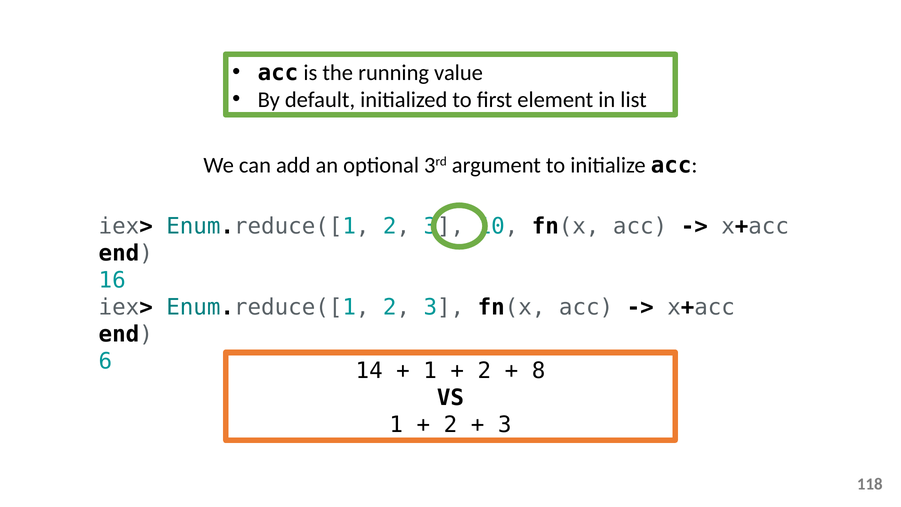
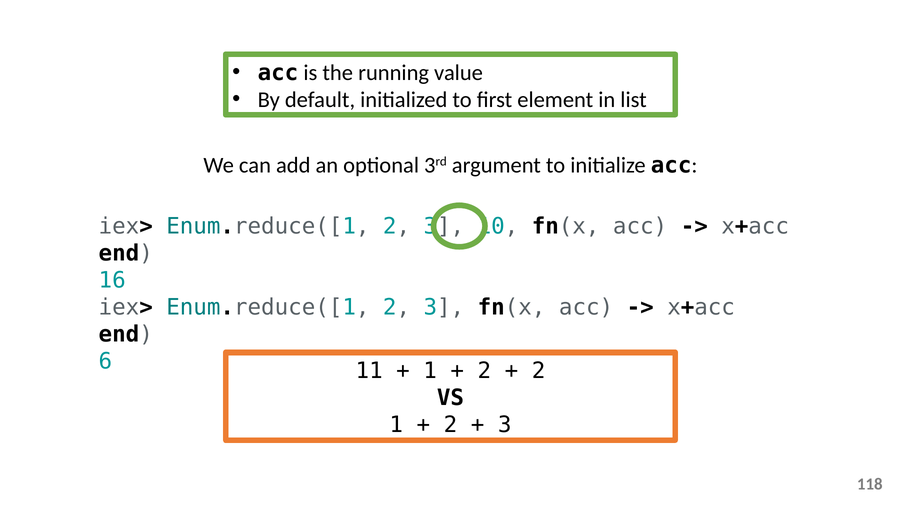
14: 14 -> 11
8 at (539, 371): 8 -> 2
